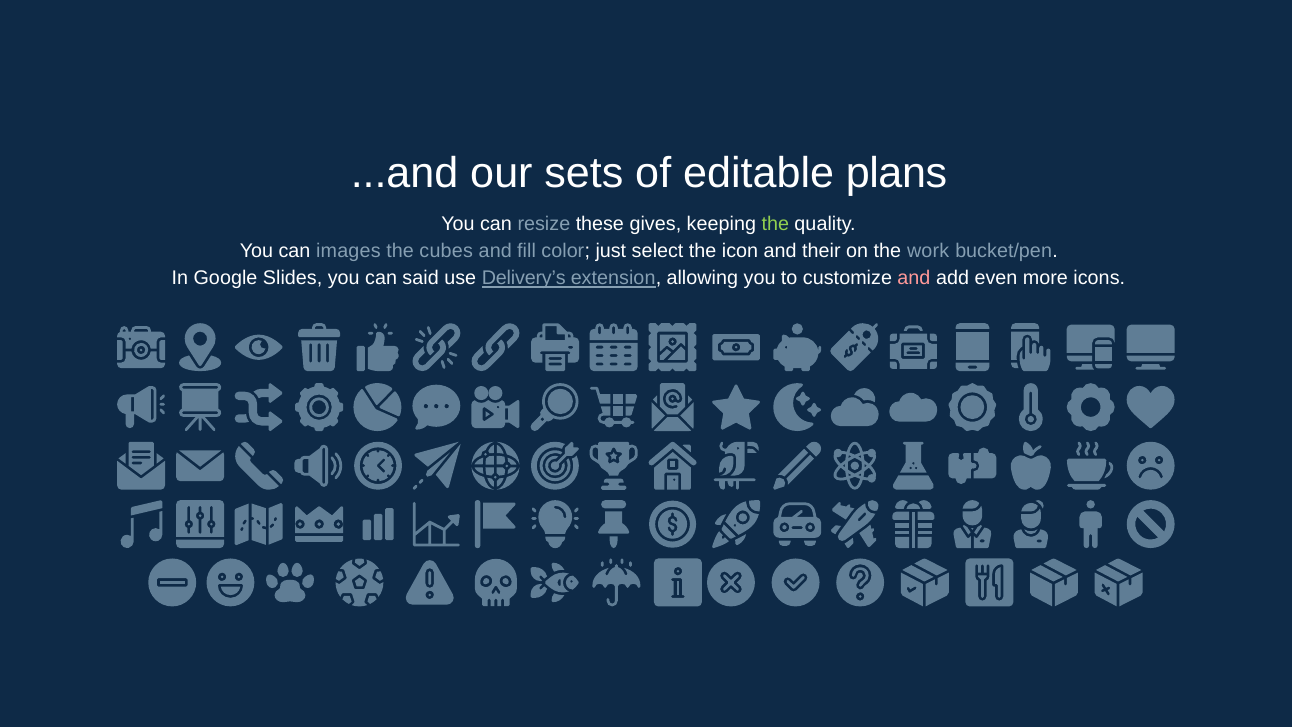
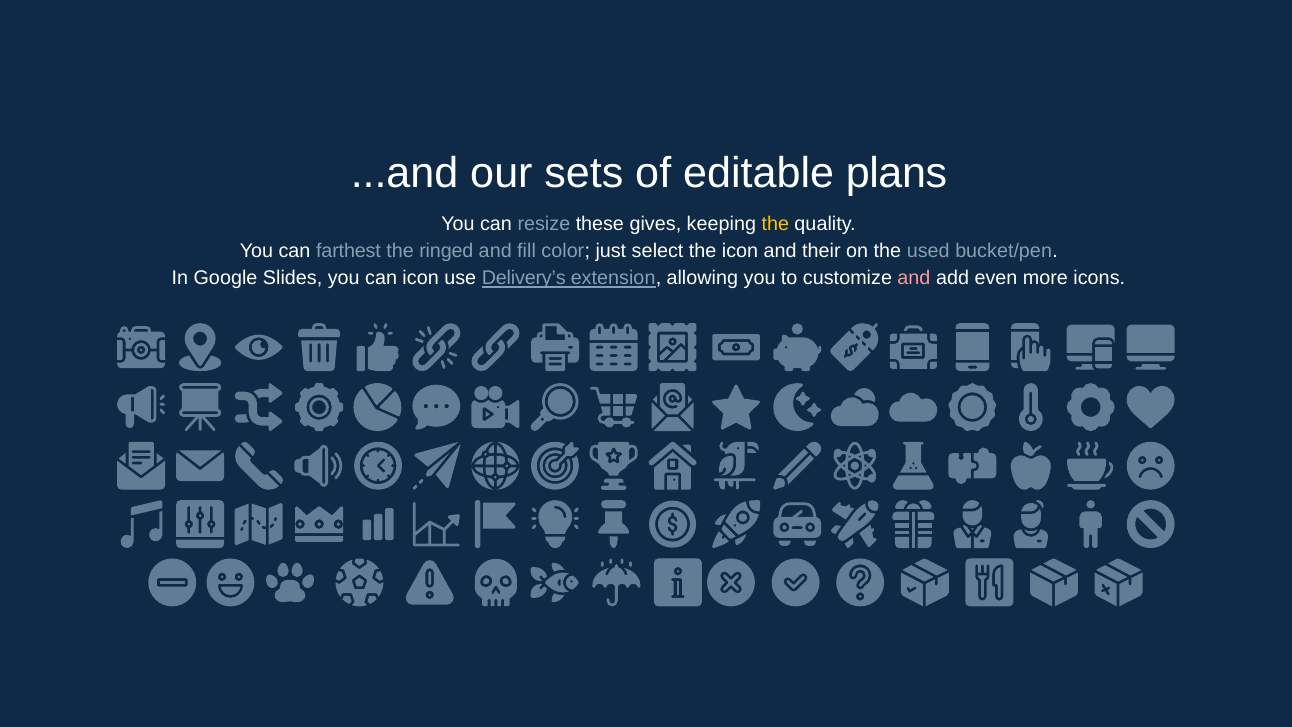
the at (775, 224) colour: light green -> yellow
images: images -> farthest
cubes: cubes -> ringed
work: work -> used
can said: said -> icon
